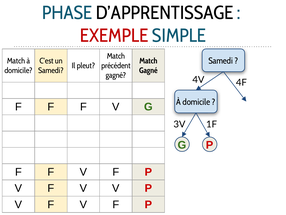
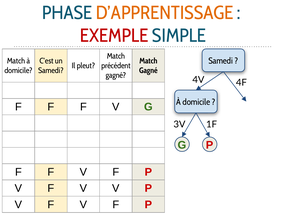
D’APPRENTISSAGE colour: black -> orange
